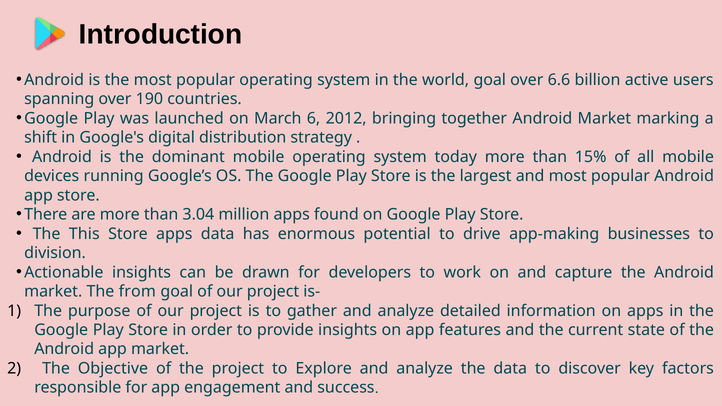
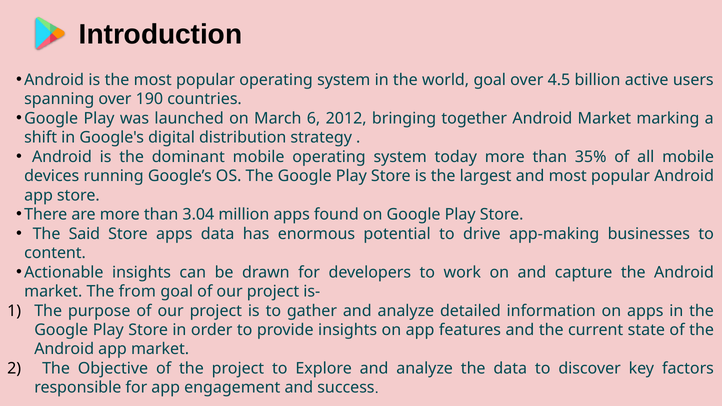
6.6: 6.6 -> 4.5
15%: 15% -> 35%
This: This -> Said
division: division -> content
